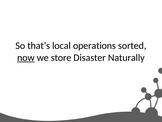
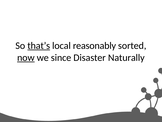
that’s underline: none -> present
operations: operations -> reasonably
store: store -> since
